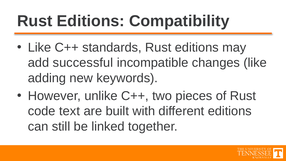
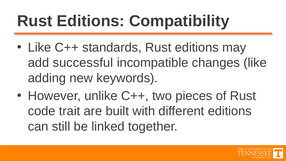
text: text -> trait
